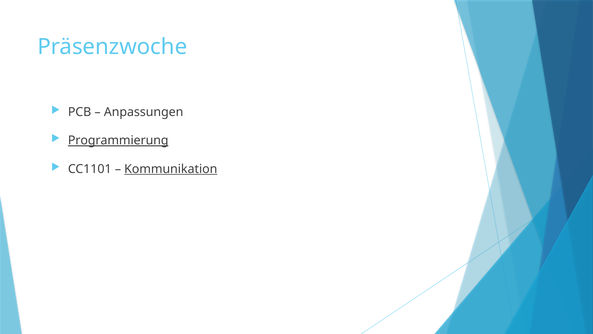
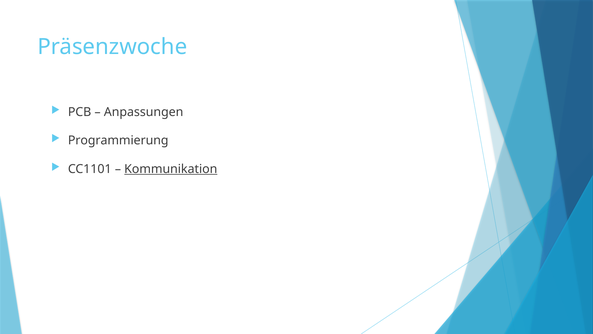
Programmierung underline: present -> none
